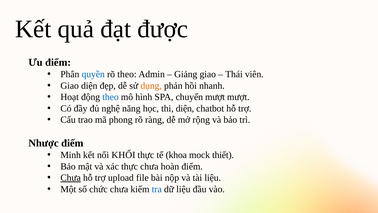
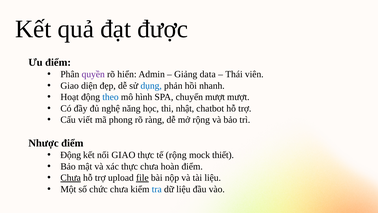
quyền colour: blue -> purple
rõ theo: theo -> hiển
Giảng giao: giao -> data
dụng colour: orange -> blue
thi diện: diện -> nhật
trao: trao -> viết
Minh at (71, 155): Minh -> Động
nối KHỐI: KHỐI -> GIAO
tế khoa: khoa -> rộng
file underline: none -> present
